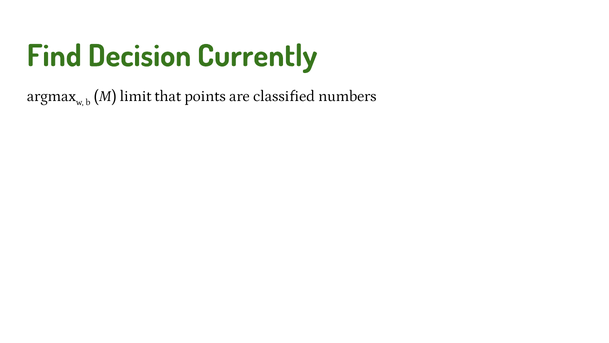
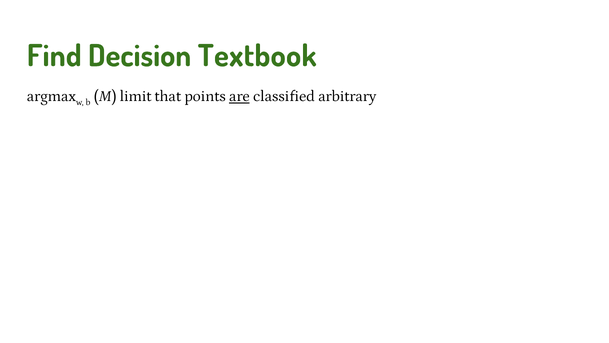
Currently: Currently -> Textbook
are underline: none -> present
numbers: numbers -> arbitrary
